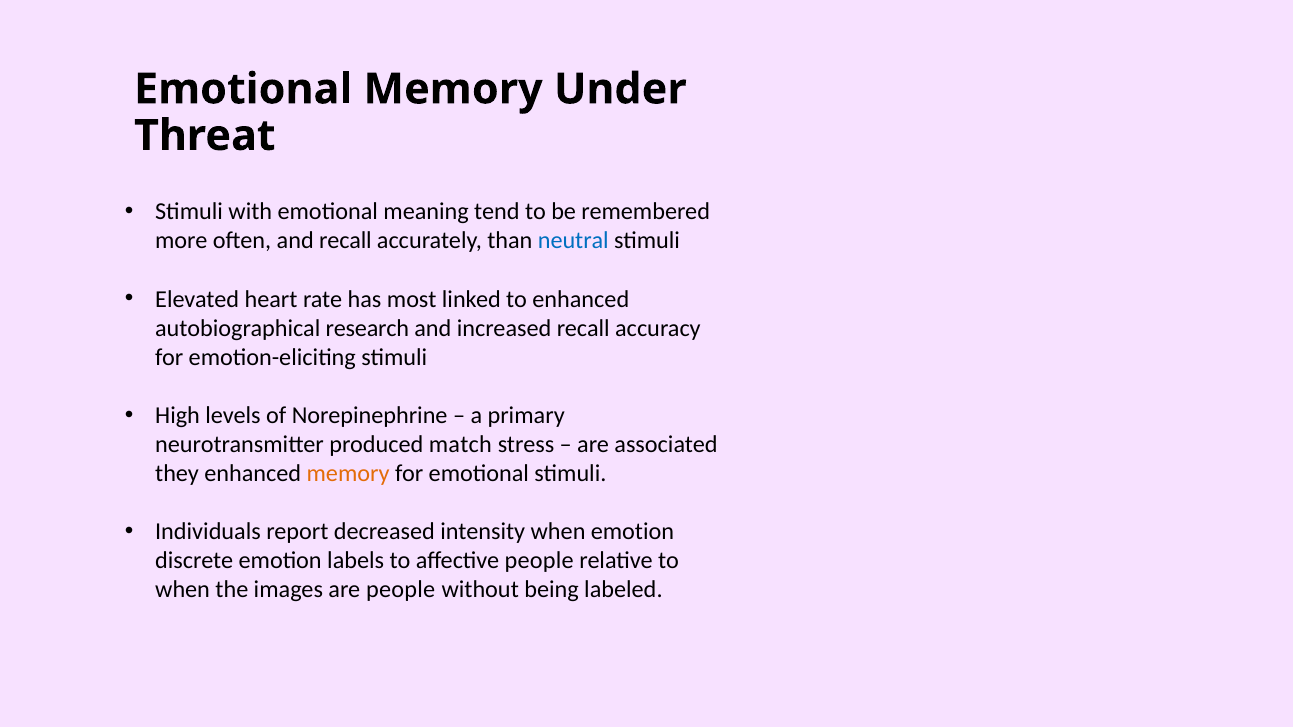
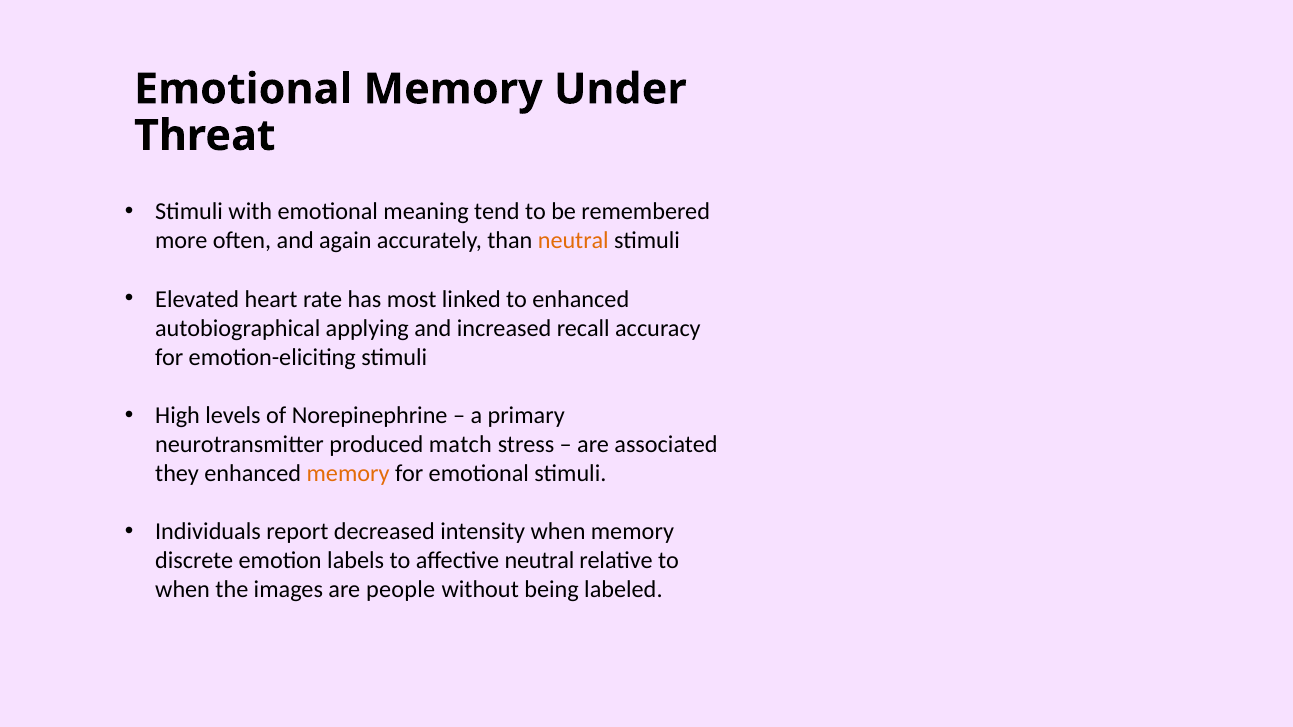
and recall: recall -> again
neutral at (573, 241) colour: blue -> orange
research: research -> applying
when emotion: emotion -> memory
affective people: people -> neutral
